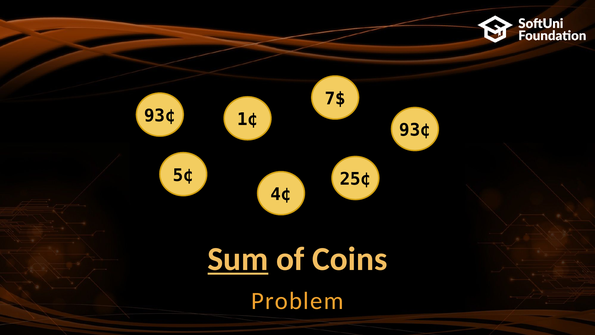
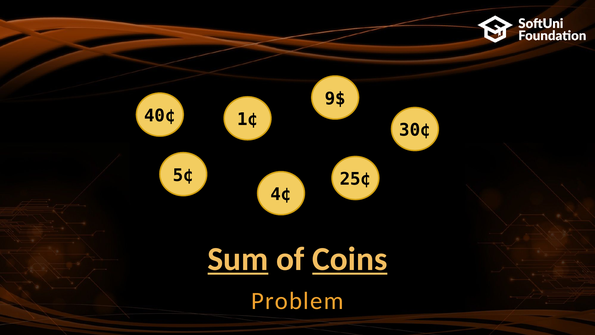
7$: 7$ -> 9$
93¢ at (160, 116): 93¢ -> 40¢
93¢ at (415, 130): 93¢ -> 30¢
Coins underline: none -> present
